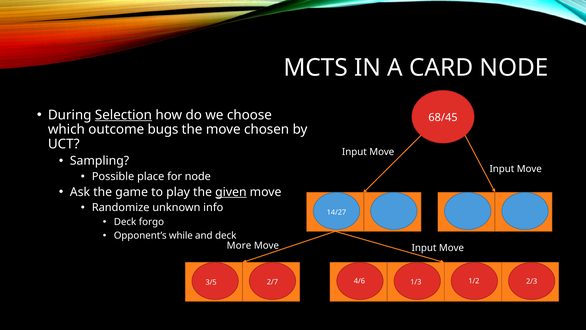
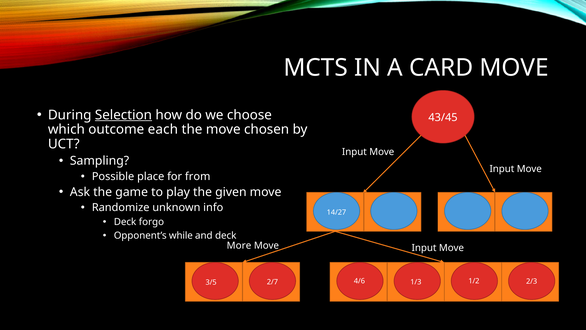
CARD NODE: NODE -> MOVE
68/45: 68/45 -> 43/45
bugs: bugs -> each
for node: node -> from
given underline: present -> none
